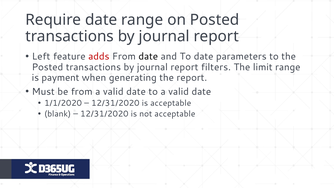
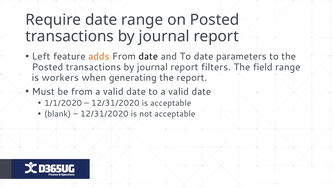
adds colour: red -> orange
limit: limit -> field
payment: payment -> workers
